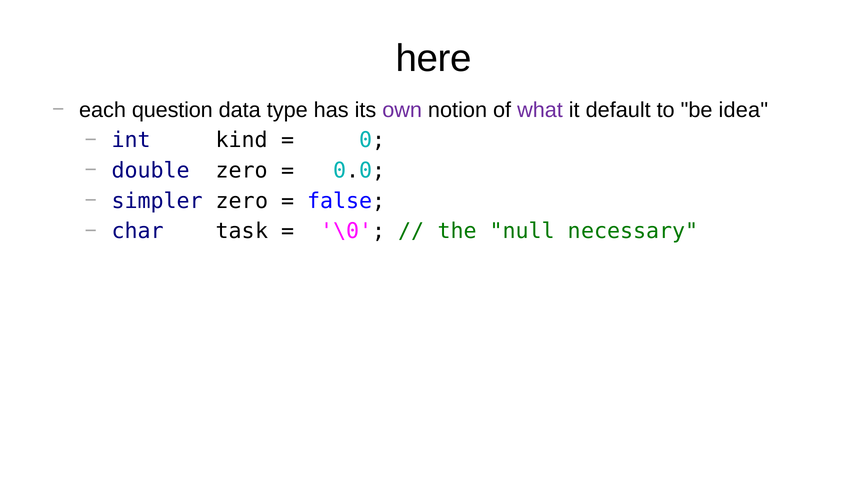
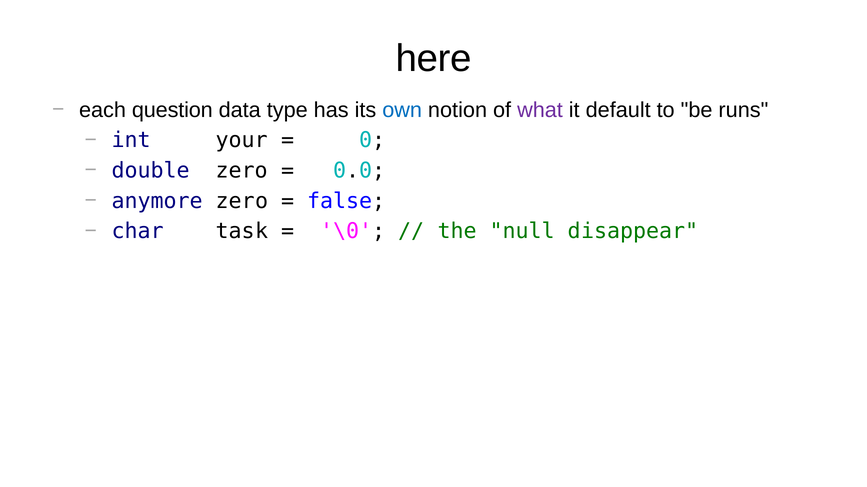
own colour: purple -> blue
idea: idea -> runs
kind: kind -> your
simpler: simpler -> anymore
necessary: necessary -> disappear
